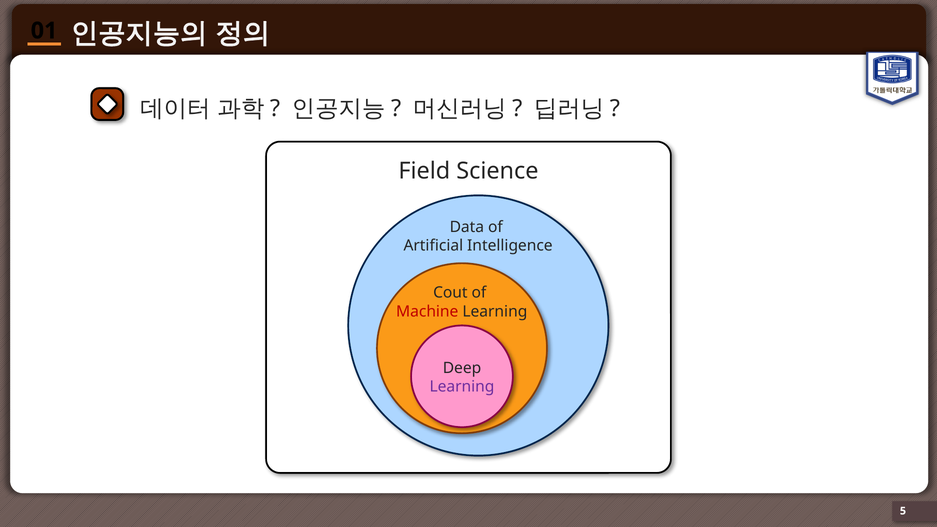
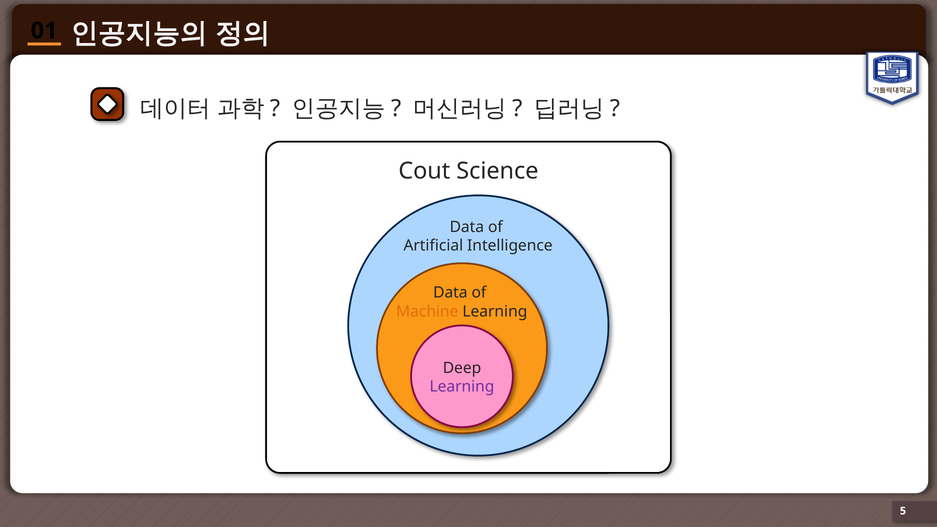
Field: Field -> Cout
Cout at (450, 293): Cout -> Data
Machine colour: red -> orange
